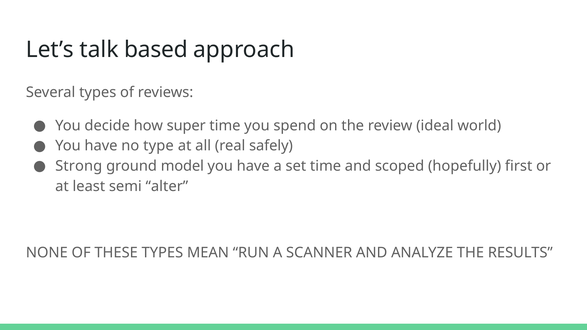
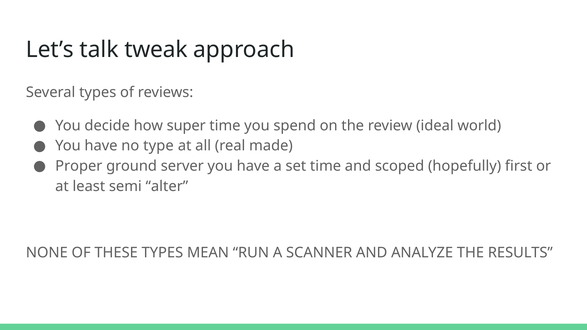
based: based -> tweak
safely: safely -> made
Strong: Strong -> Proper
model: model -> server
